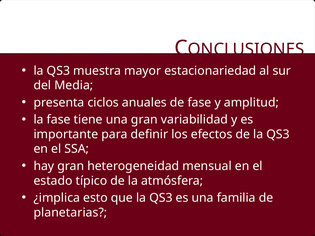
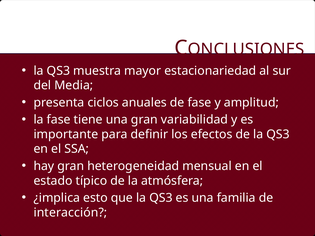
planetarias: planetarias -> interacción
